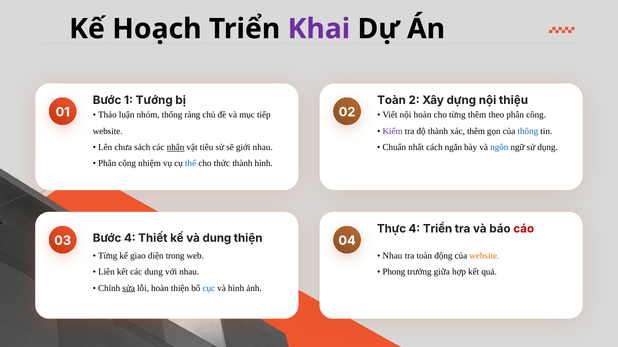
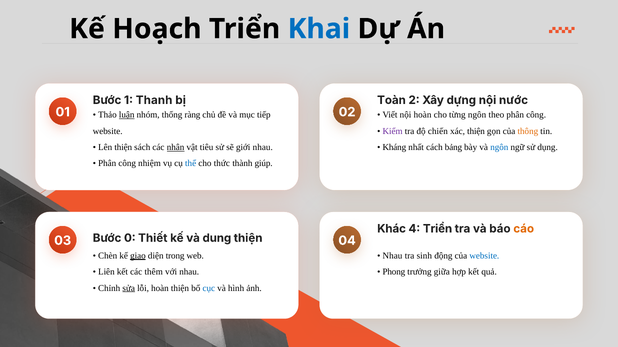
Khai colour: purple -> blue
Tướng: Tướng -> Thanh
thiệu: thiệu -> nước
luận underline: none -> present
từng thêm: thêm -> ngôn
độ thành: thành -> chiến
xác thêm: thêm -> thiện
thông colour: blue -> orange
Lên chưa: chưa -> thiện
Chuẩn: Chuẩn -> Kháng
ngắn: ngắn -> bảng
thành hình: hình -> giúp
Thực: Thực -> Khác
cáo colour: red -> orange
Bước 4: 4 -> 0
tra toàn: toàn -> sinh
website at (484, 256) colour: orange -> blue
Từng at (108, 256): Từng -> Chèn
giao underline: none -> present
các dung: dung -> thêm
